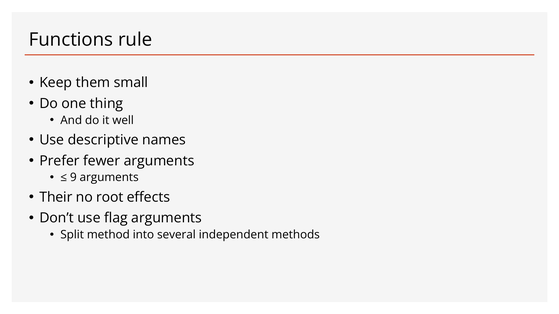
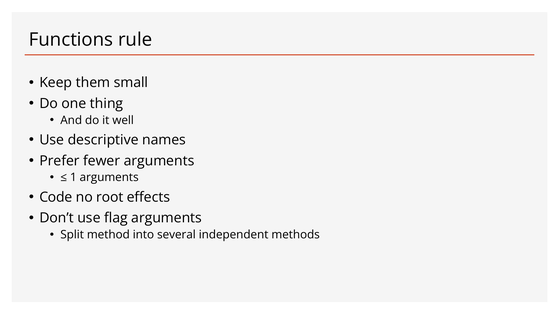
9: 9 -> 1
Their: Their -> Code
